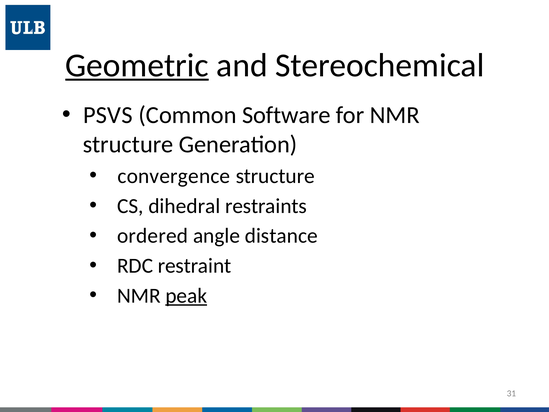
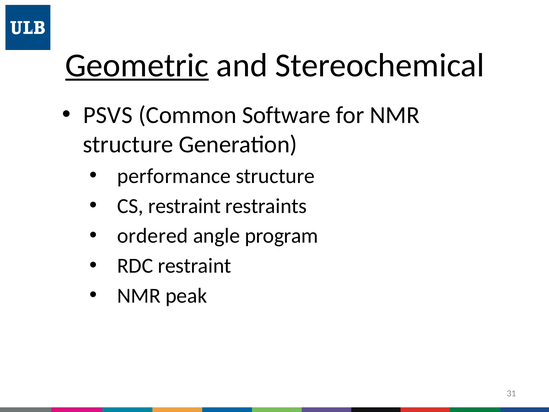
convergence: convergence -> performance
CS dihedral: dihedral -> restraint
distance: distance -> program
peak underline: present -> none
